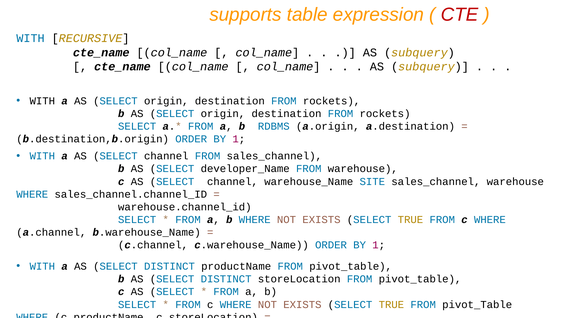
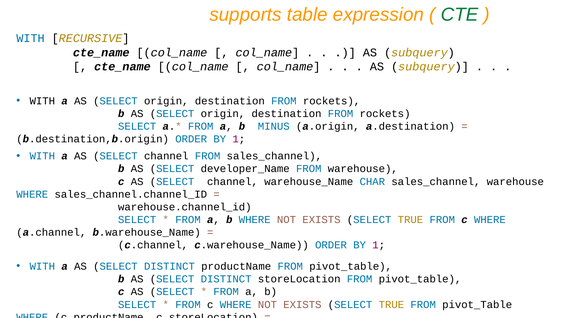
CTE colour: red -> green
RDBMS: RDBMS -> MINUS
SITE: SITE -> CHAR
